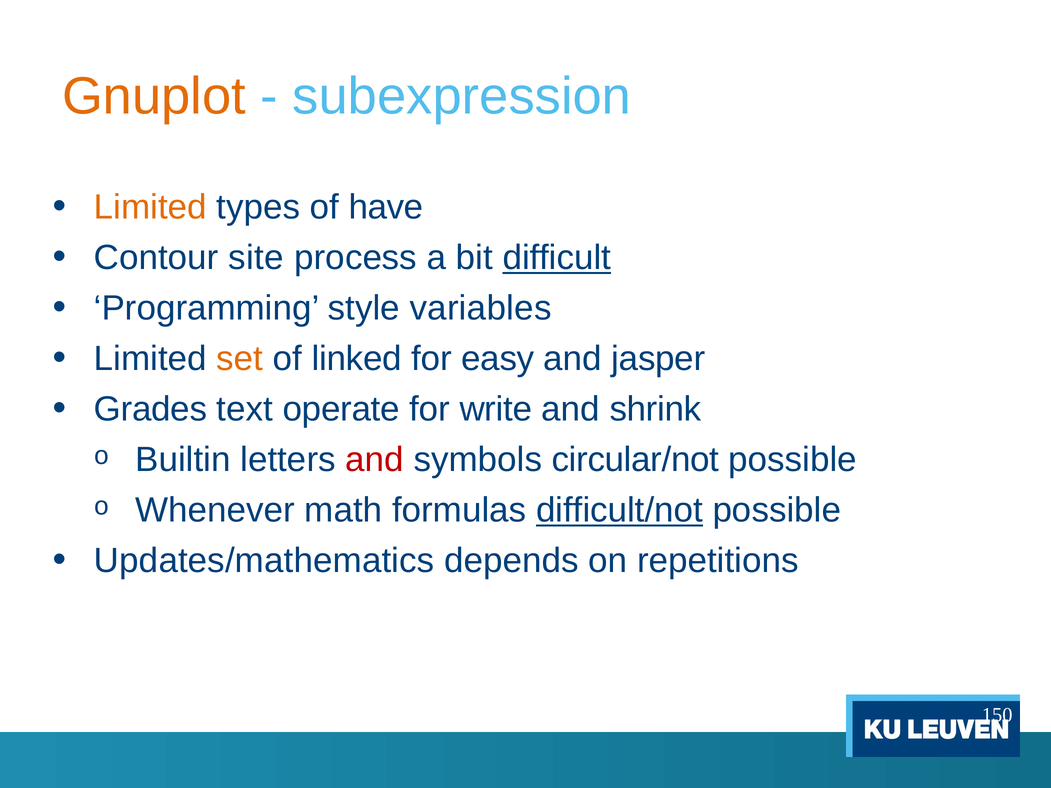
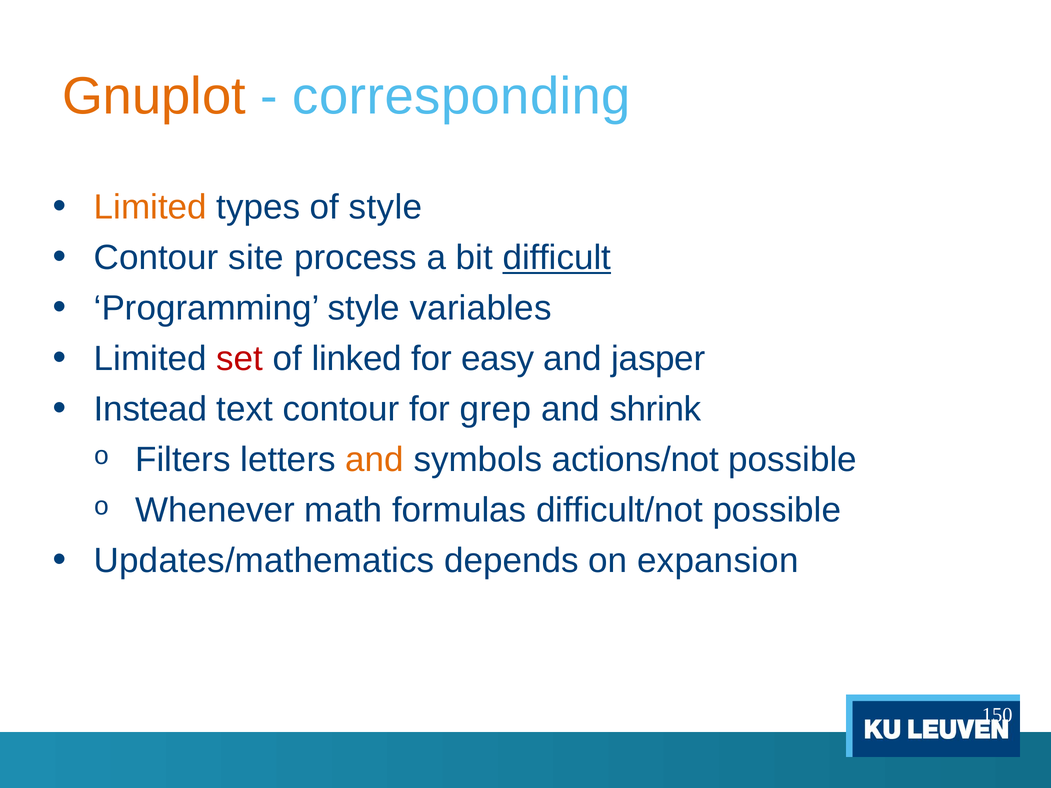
subexpression: subexpression -> corresponding
of have: have -> style
set colour: orange -> red
Grades: Grades -> Instead
text operate: operate -> contour
write: write -> grep
Builtin: Builtin -> Filters
and at (375, 460) colour: red -> orange
circular/not: circular/not -> actions/not
difficult/not underline: present -> none
repetitions: repetitions -> expansion
